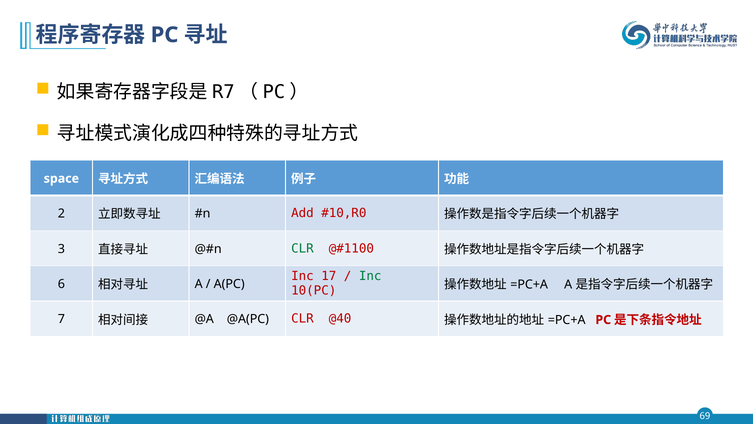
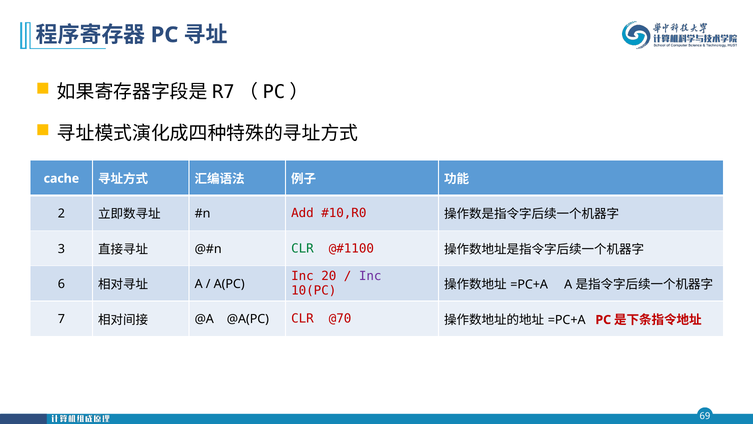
space: space -> cache
17: 17 -> 20
Inc at (370, 276) colour: green -> purple
@40: @40 -> @70
